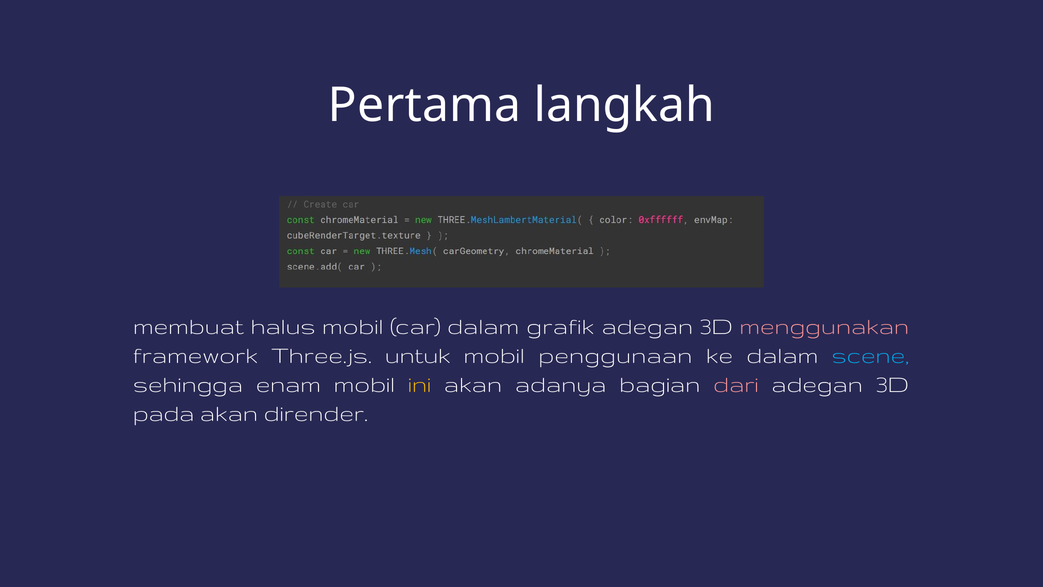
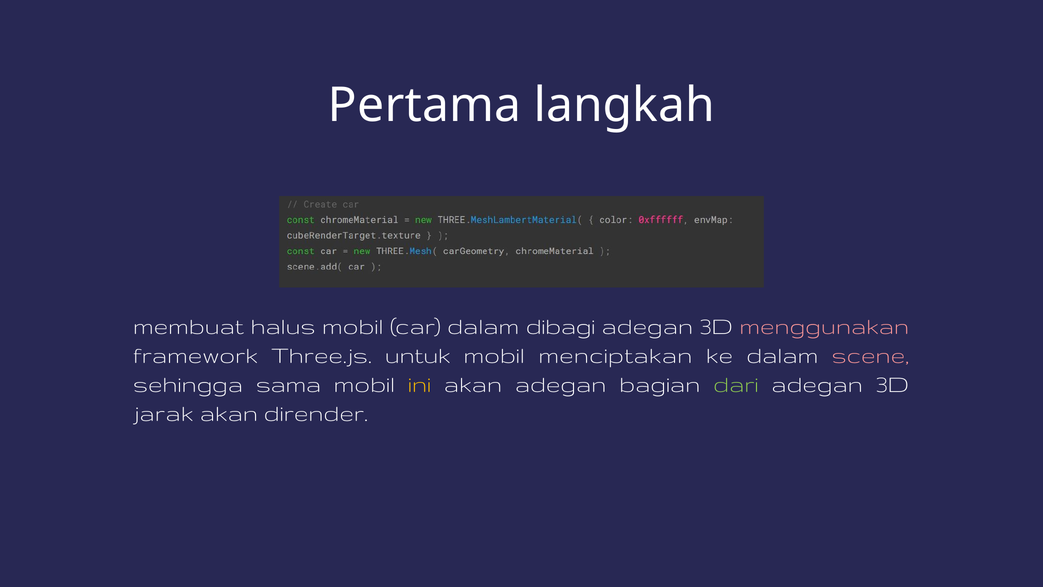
grafik: grafik -> dibagi
penggunaan: penggunaan -> menciptakan
scene colour: light blue -> pink
enam: enam -> sama
akan adanya: adanya -> adegan
dari colour: pink -> light green
pada: pada -> jarak
